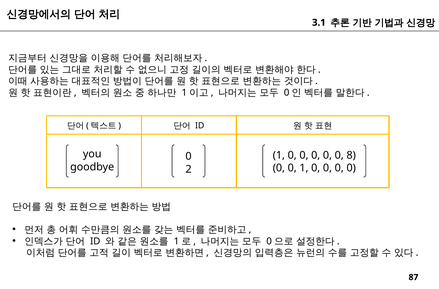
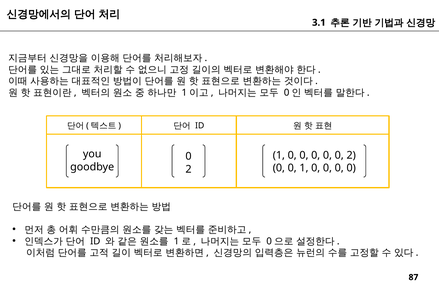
0 0 8: 8 -> 2
